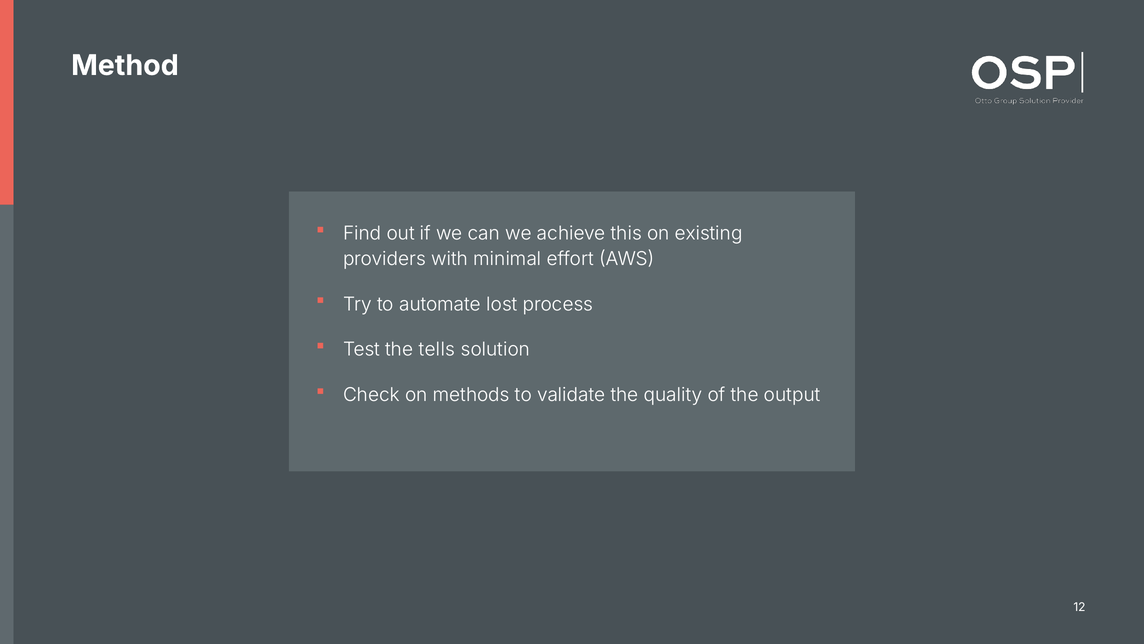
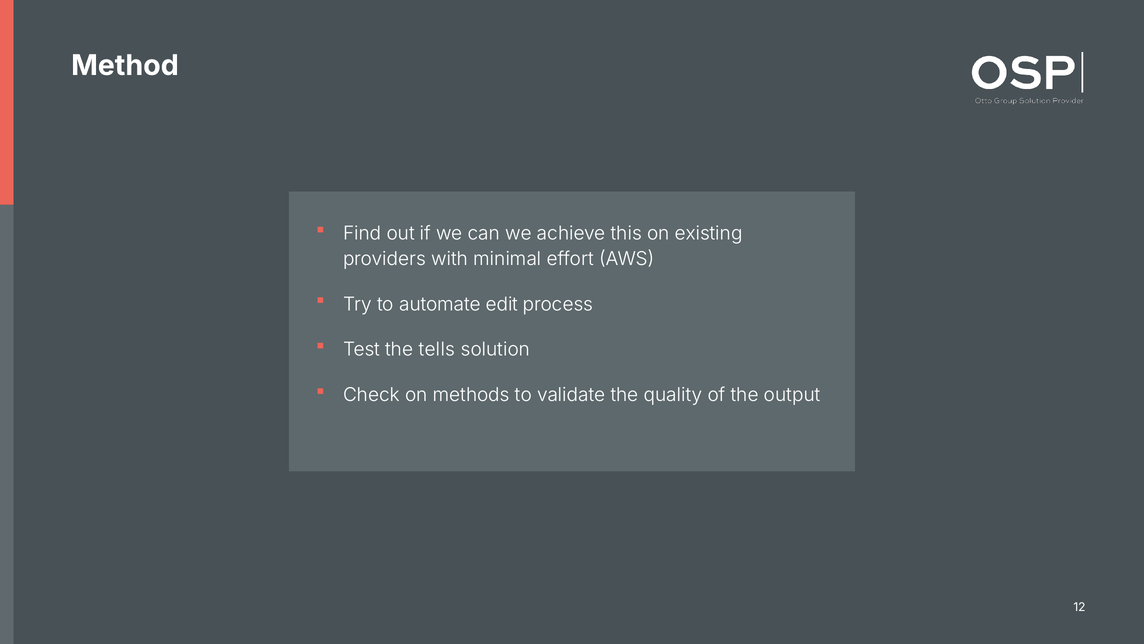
lost: lost -> edit
